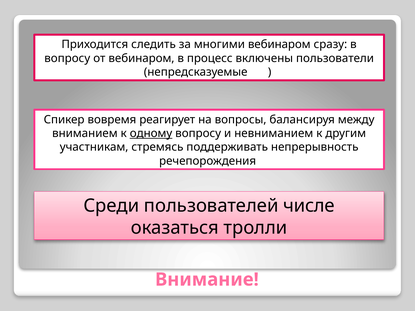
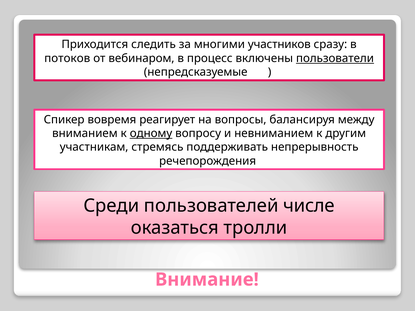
многими вебинаром: вебинаром -> участников
вопросу at (67, 58): вопросу -> потоков
пользователи underline: none -> present
